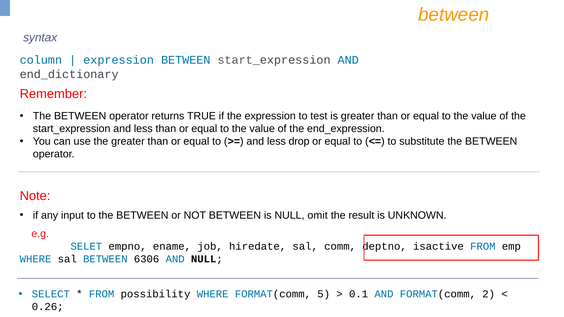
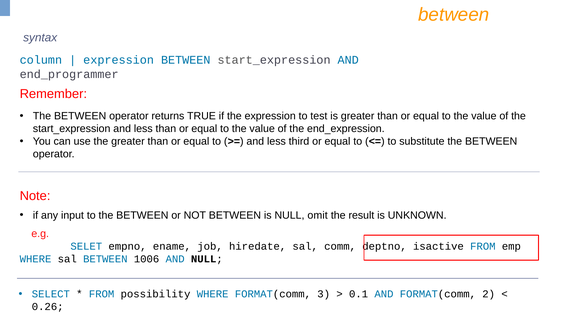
end_dictionary: end_dictionary -> end_programmer
drop: drop -> third
6306: 6306 -> 1006
5: 5 -> 3
